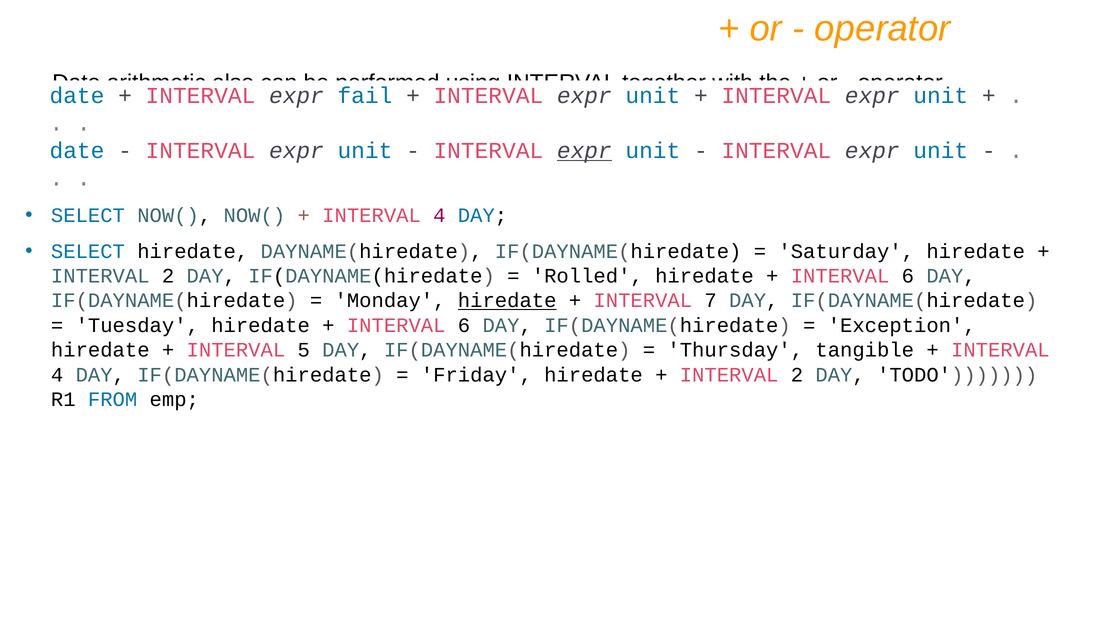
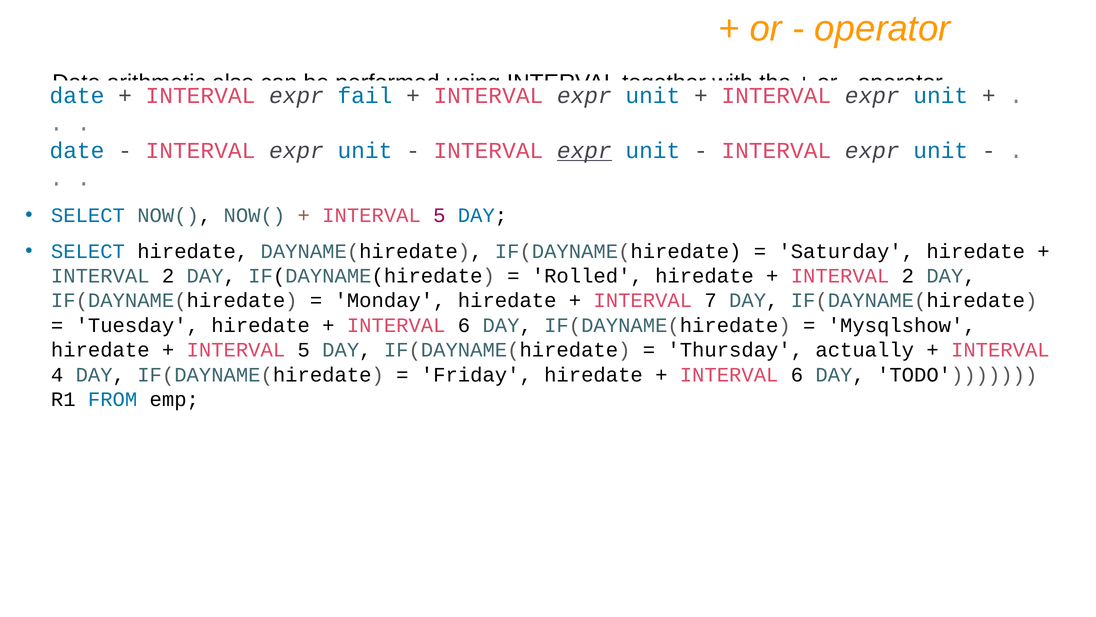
4 at (439, 216): 4 -> 5
6 at (908, 276): 6 -> 2
hiredate at (507, 300) underline: present -> none
Exception: Exception -> Mysqlshow
tangible: tangible -> actually
2 at (797, 374): 2 -> 6
